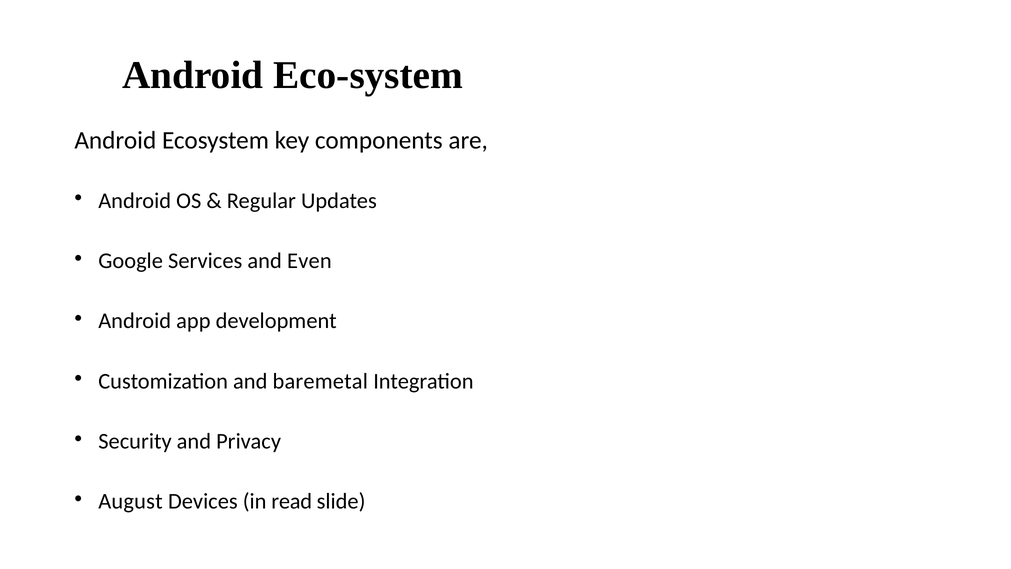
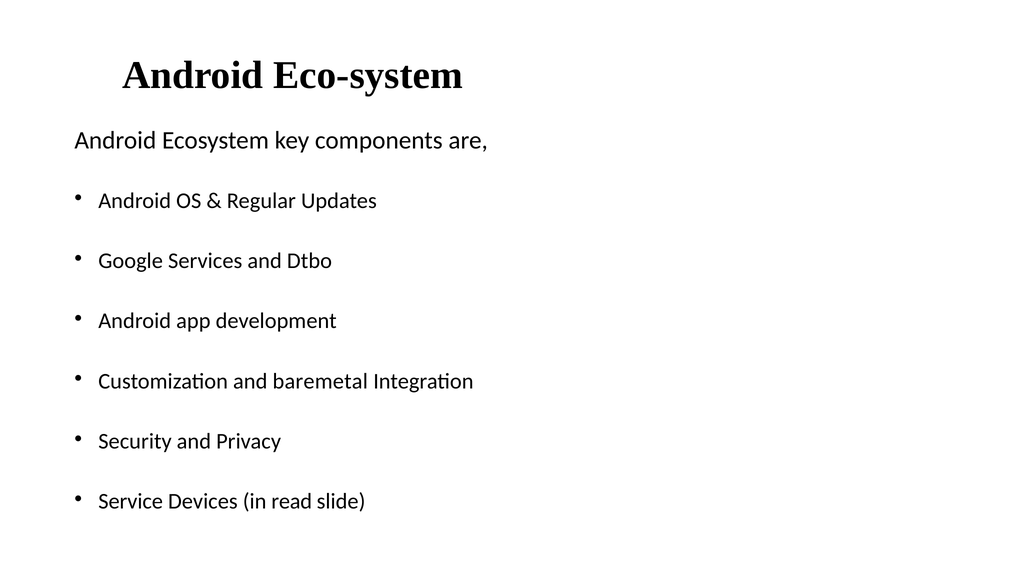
Even: Even -> Dtbo
August: August -> Service
